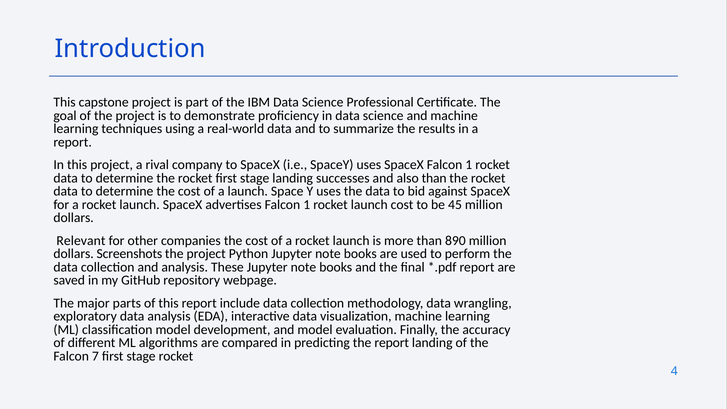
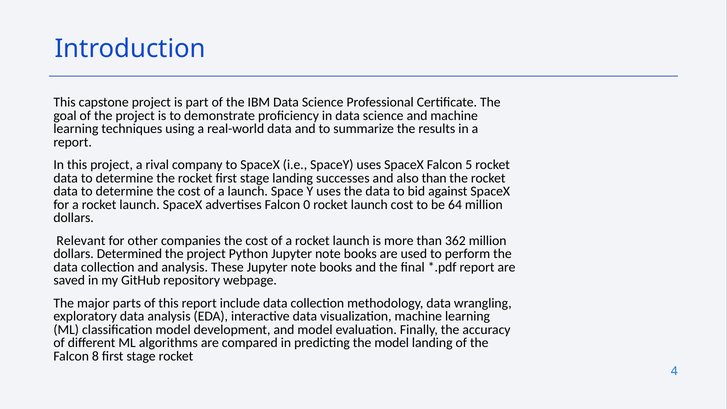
SpaceX Falcon 1: 1 -> 5
advertises Falcon 1: 1 -> 0
45: 45 -> 64
890: 890 -> 362
Screenshots: Screenshots -> Determined
the report: report -> model
7: 7 -> 8
